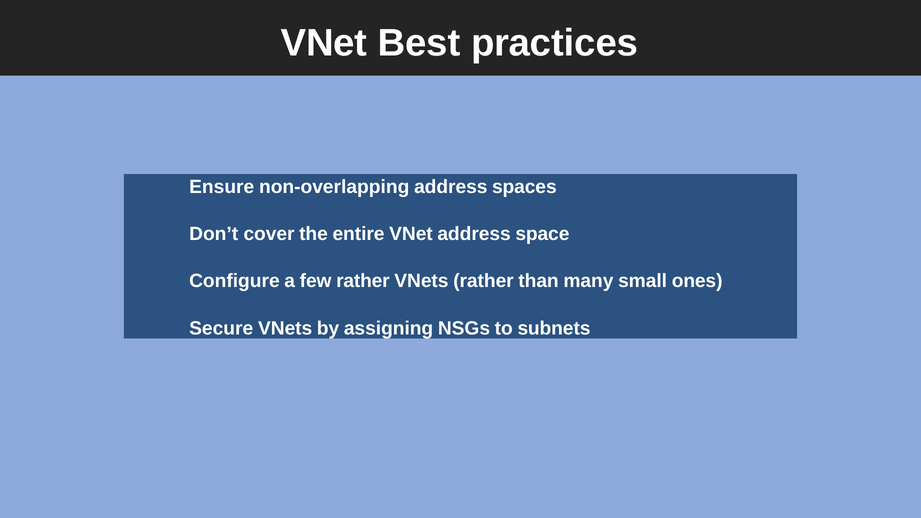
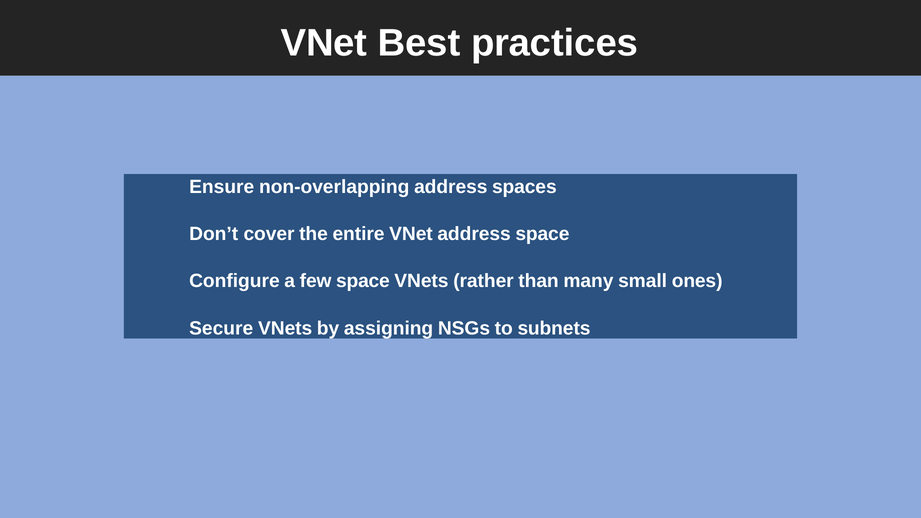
few rather: rather -> space
